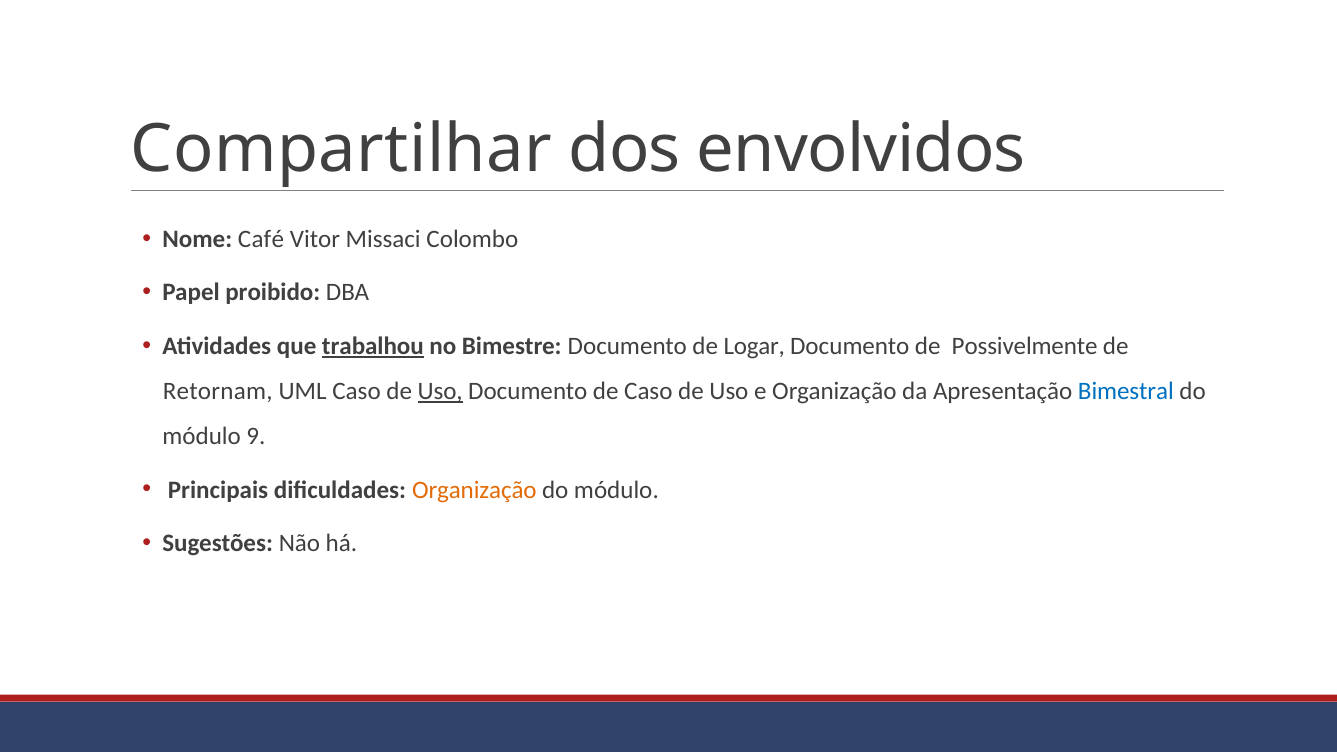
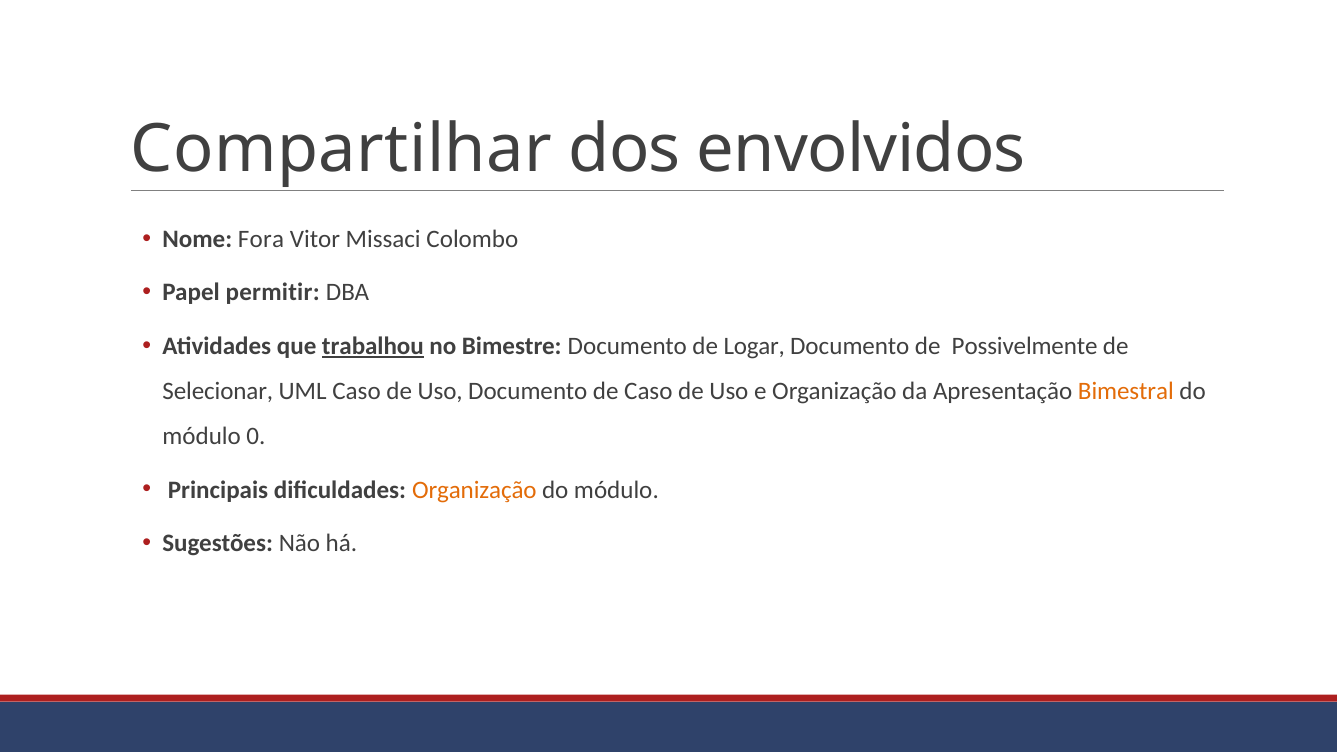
Café: Café -> Fora
proibido: proibido -> permitir
Retornam: Retornam -> Selecionar
Uso at (440, 391) underline: present -> none
Bimestral colour: blue -> orange
9: 9 -> 0
